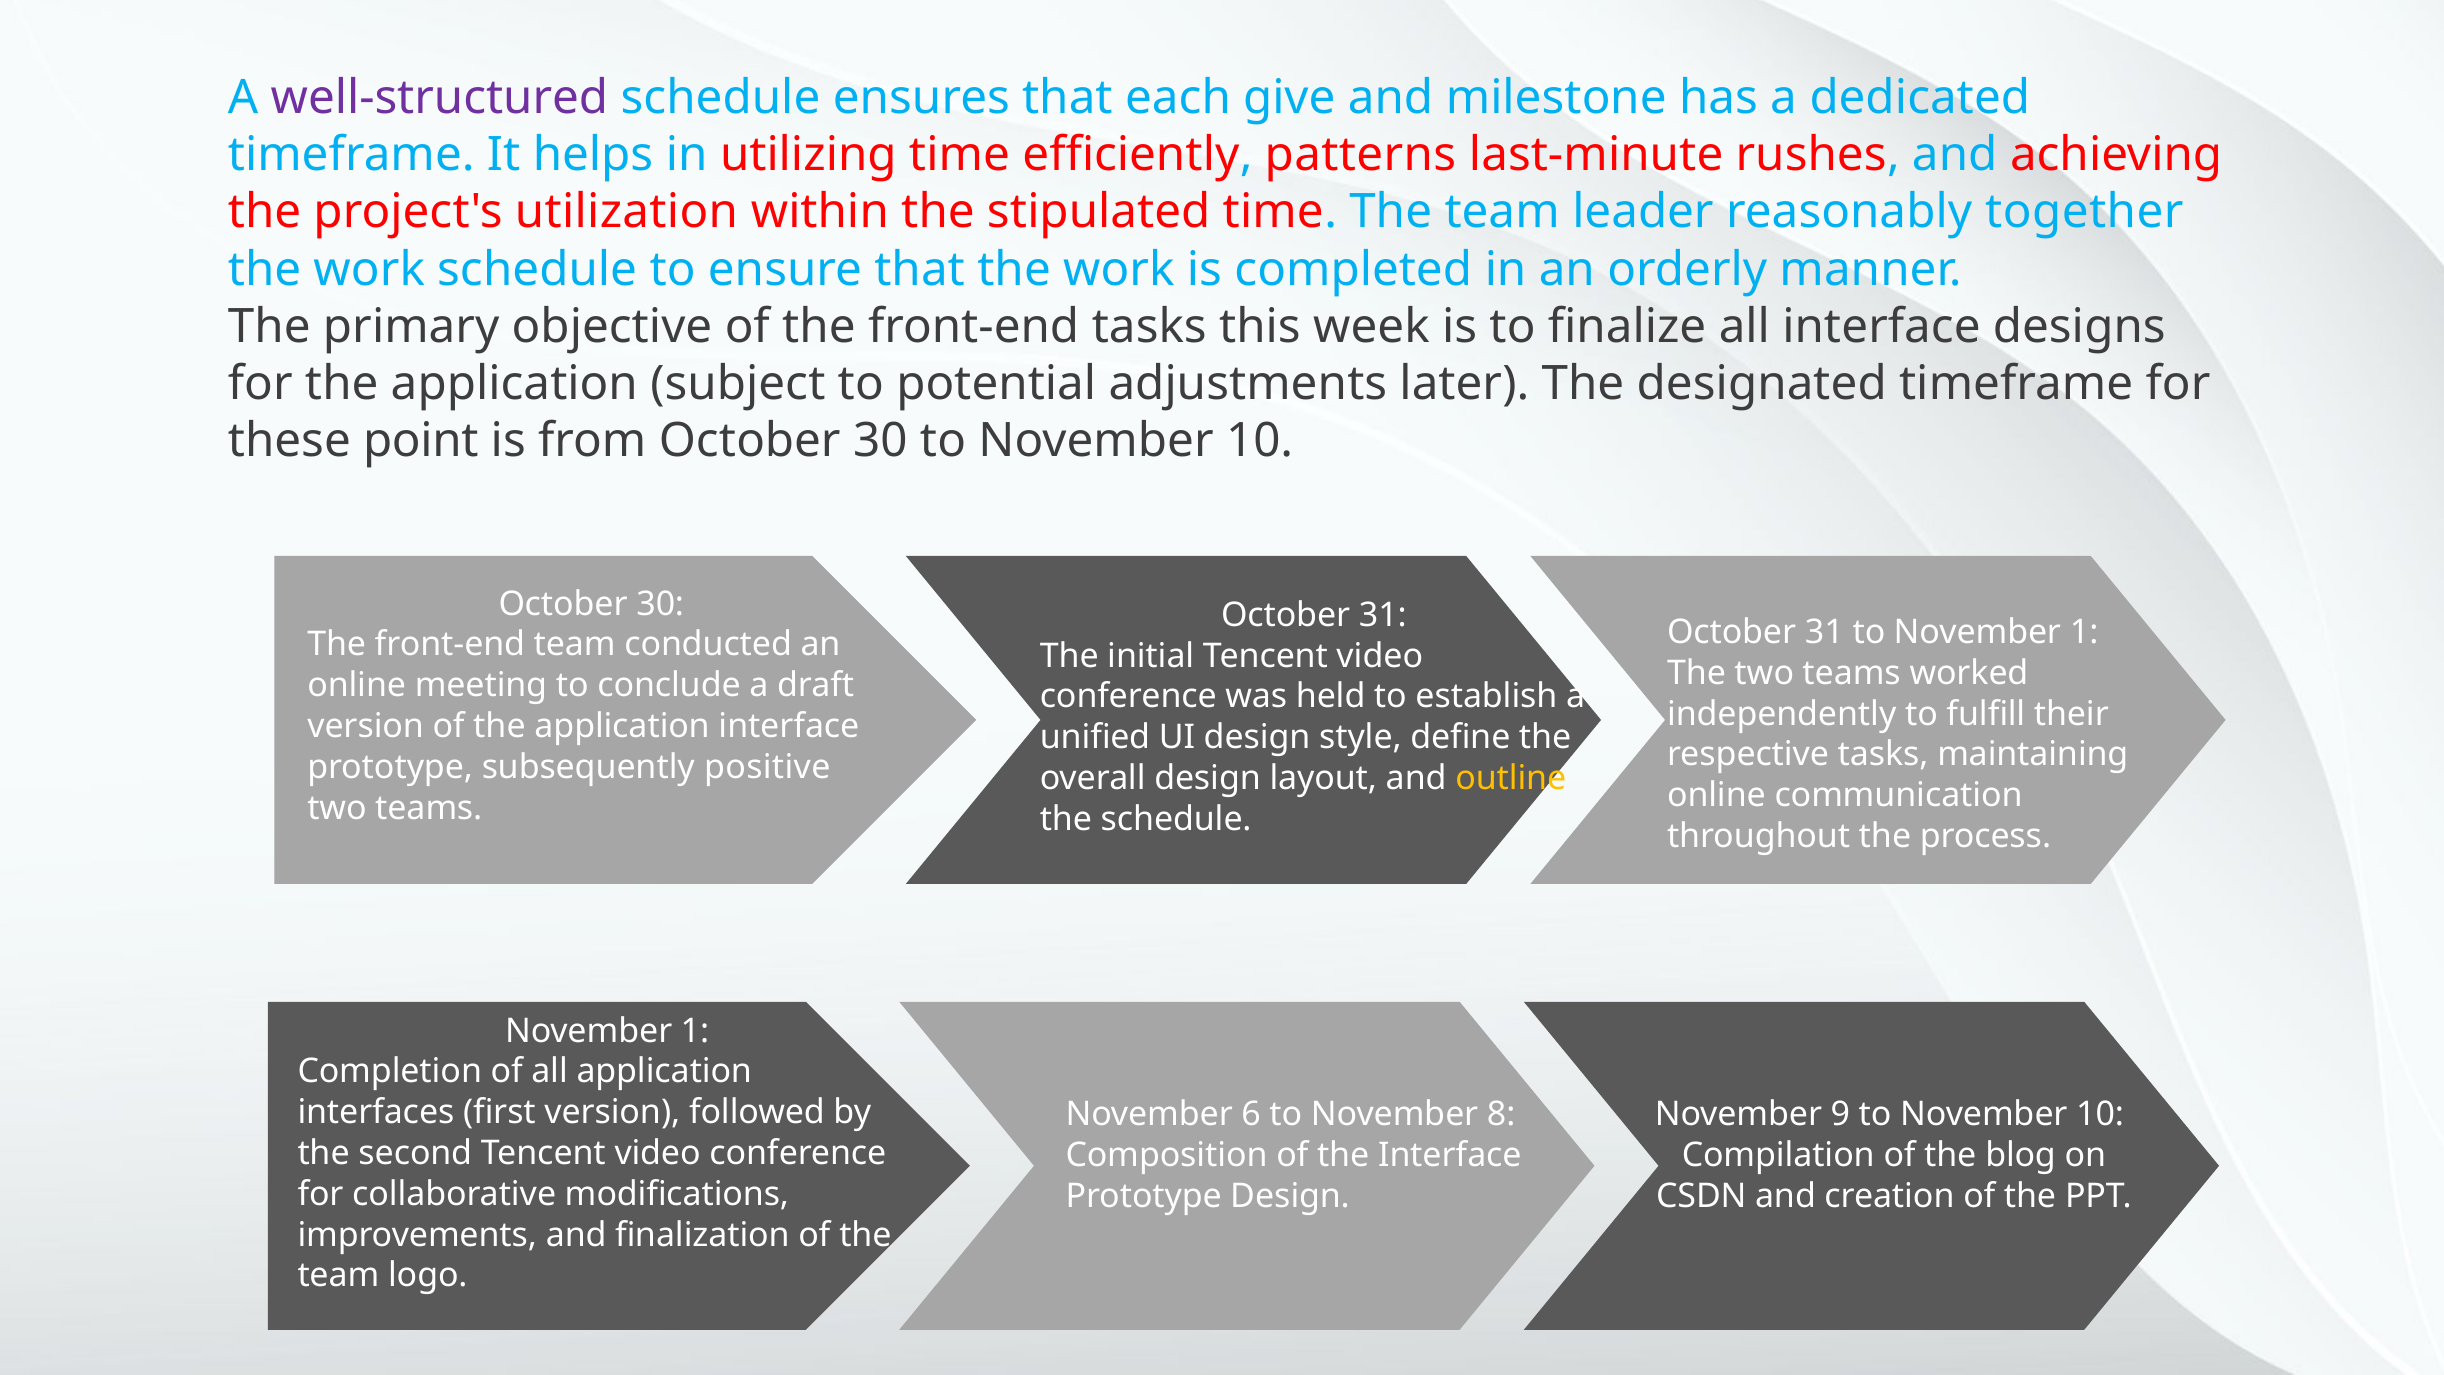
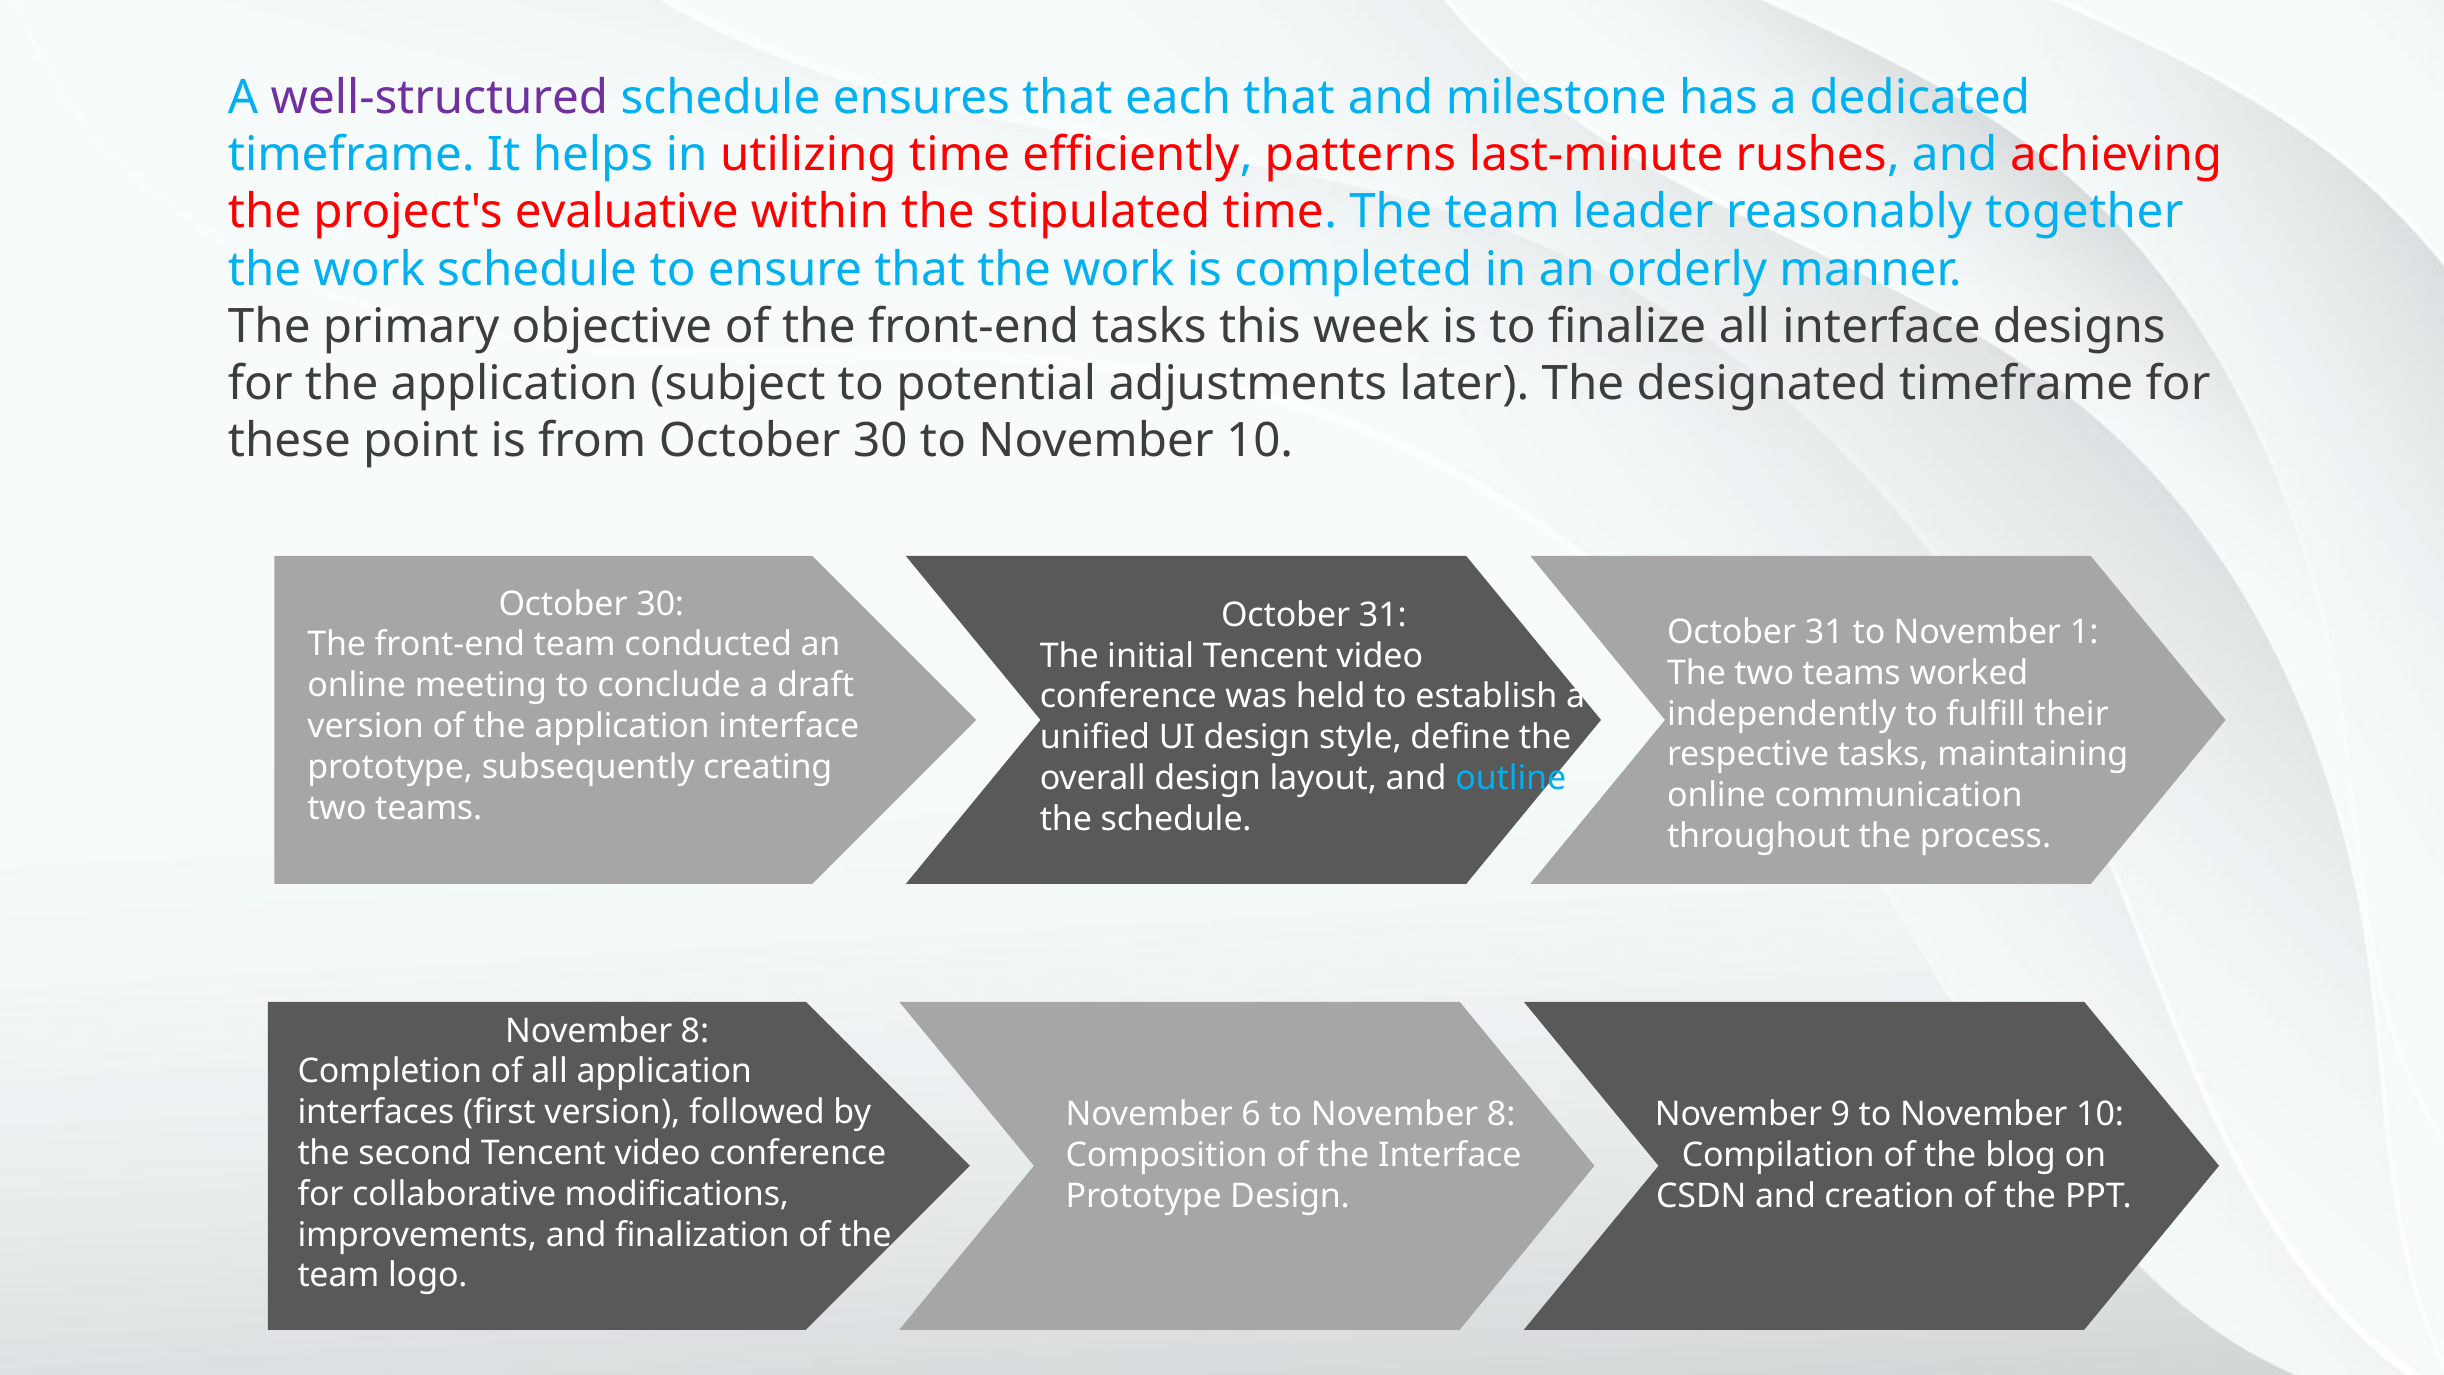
each give: give -> that
utilization: utilization -> evaluative
positive: positive -> creating
outline colour: yellow -> light blue
1 at (695, 1031): 1 -> 8
